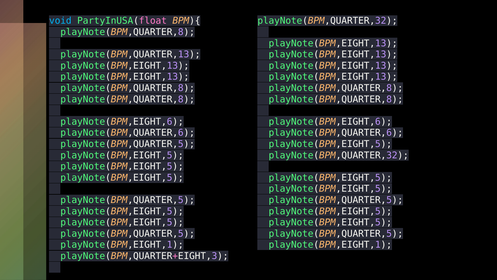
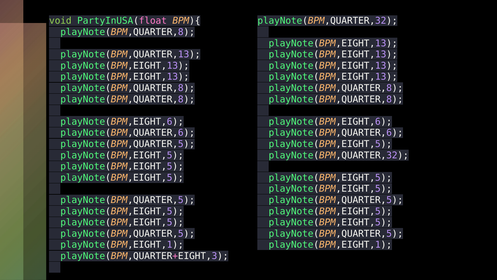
void colour: light blue -> light green
